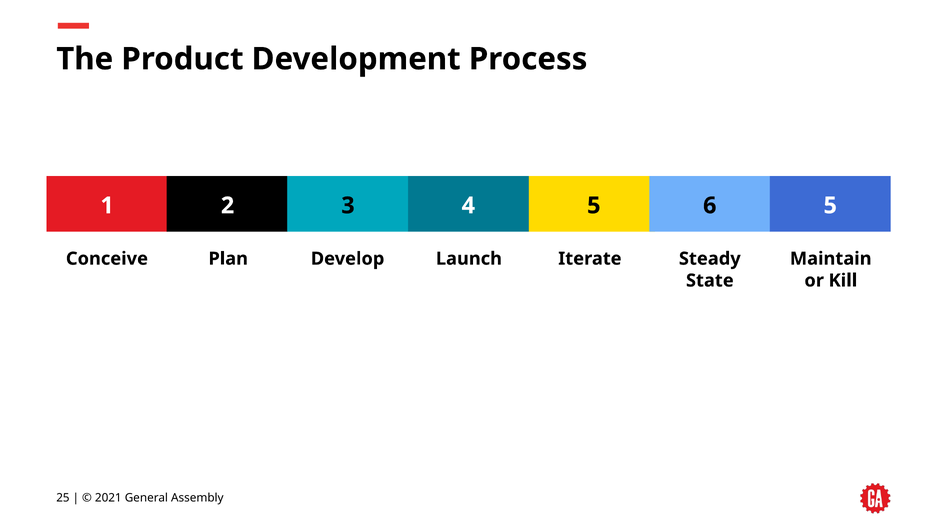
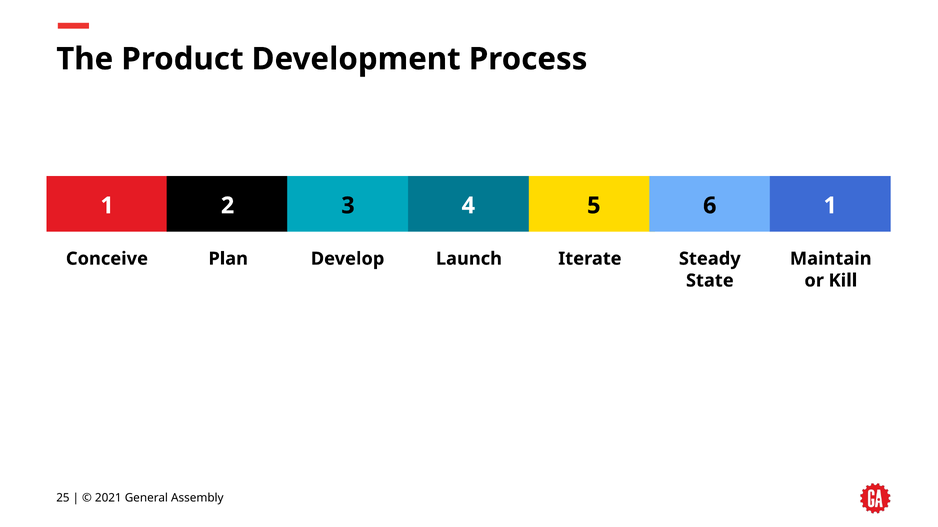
6 5: 5 -> 1
